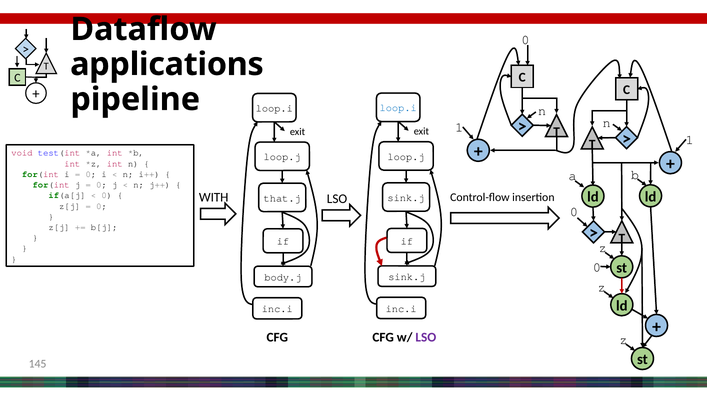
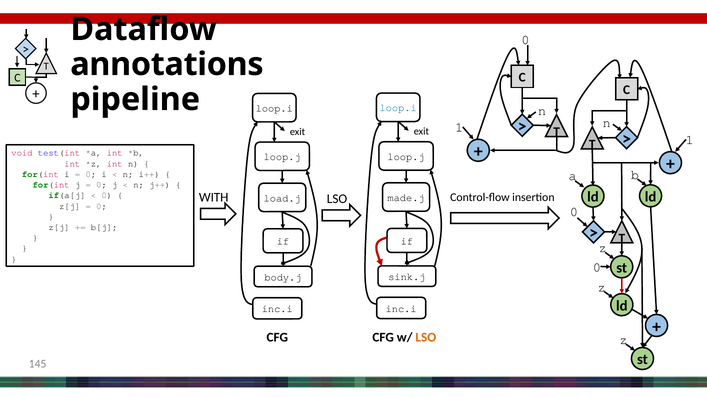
applications: applications -> annotations
sink.j at (406, 198): sink.j -> made.j
that.j: that.j -> load.j
LSO at (426, 337) colour: purple -> orange
